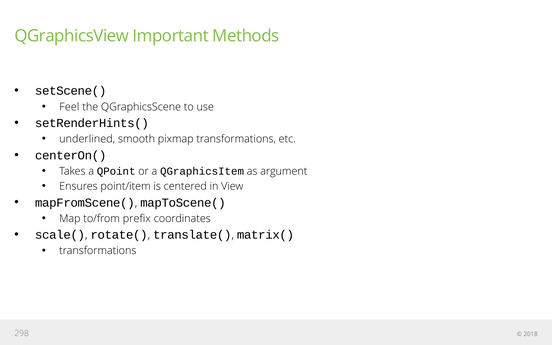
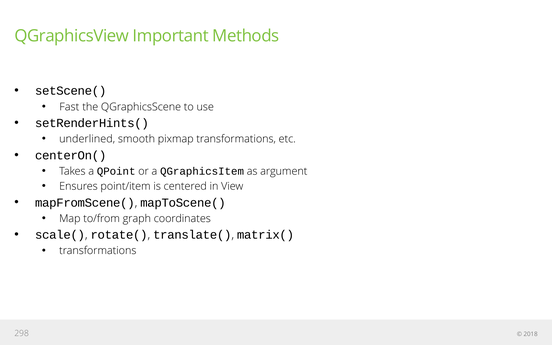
Feel: Feel -> Fast
prefix: prefix -> graph
